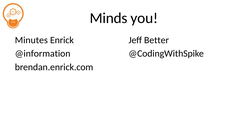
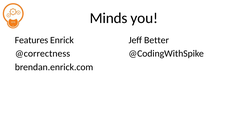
Minutes: Minutes -> Features
@information: @information -> @correctness
